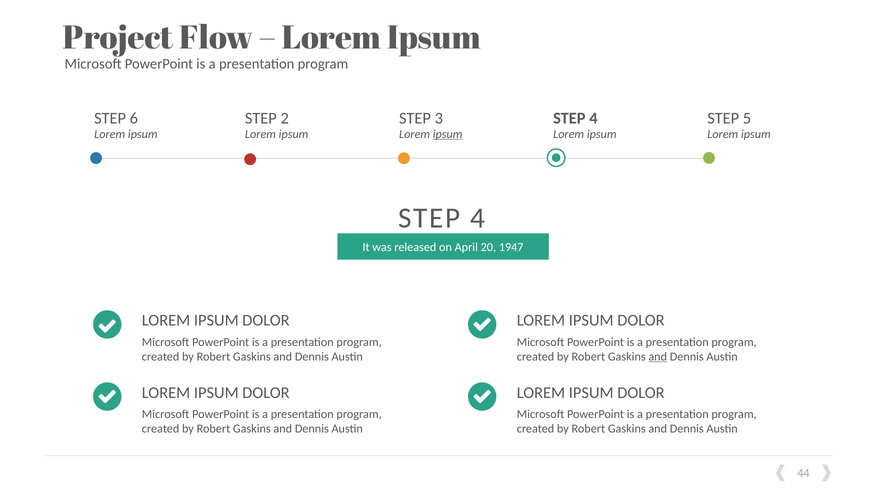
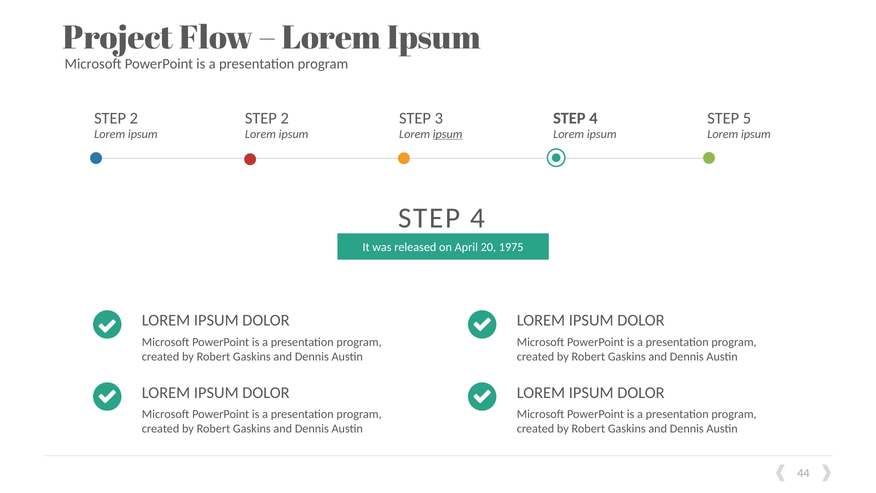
6 at (134, 118): 6 -> 2
1947: 1947 -> 1975
and at (658, 356) underline: present -> none
